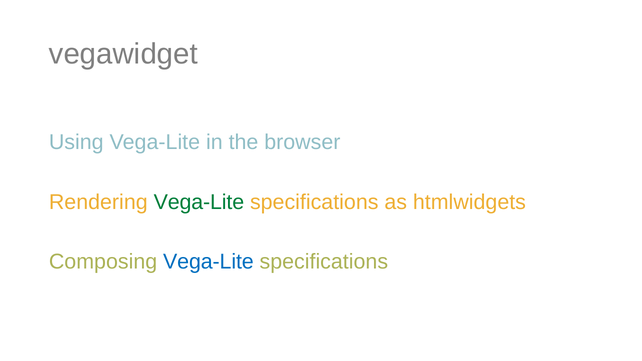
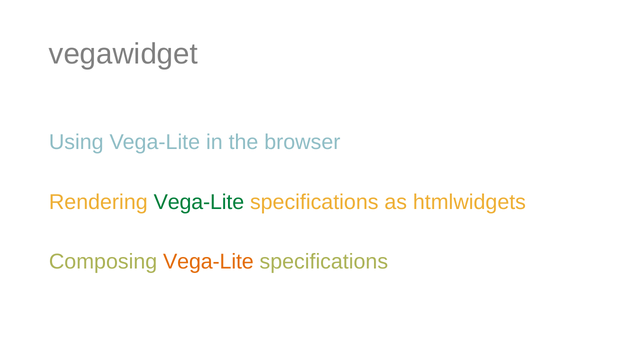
Vega-Lite at (208, 262) colour: blue -> orange
